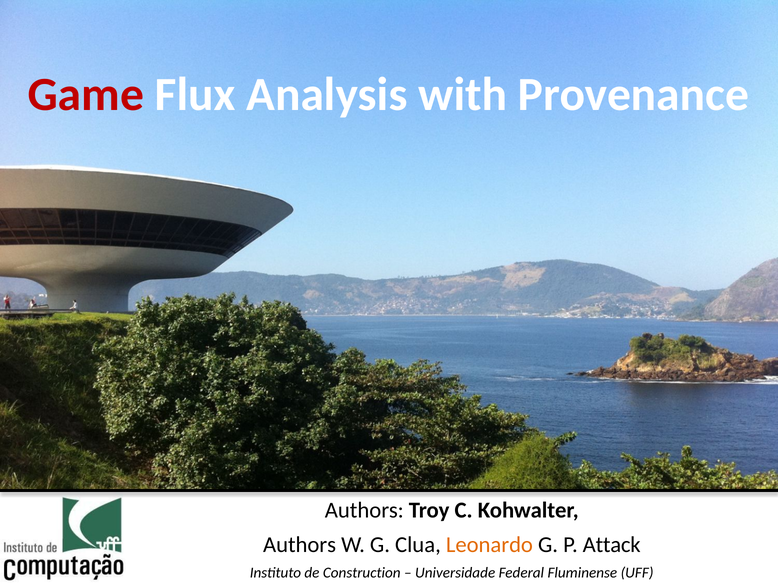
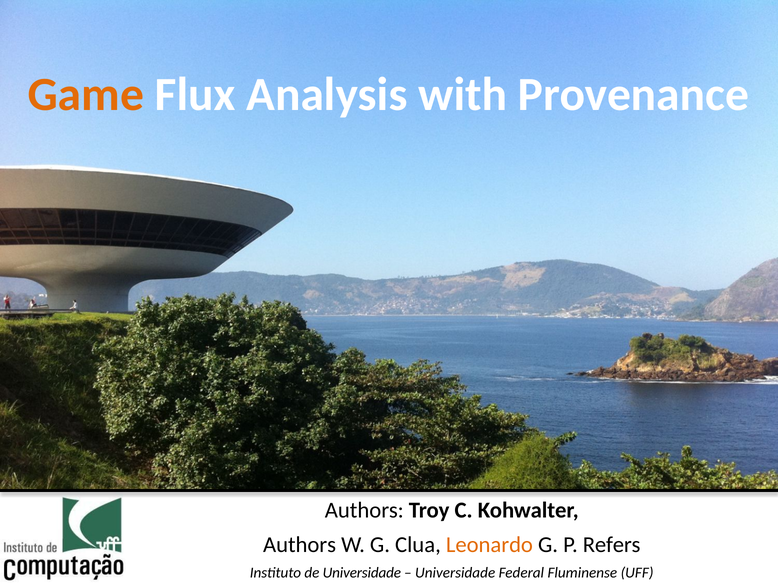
Game colour: red -> orange
Attack: Attack -> Refers
de Construction: Construction -> Universidade
